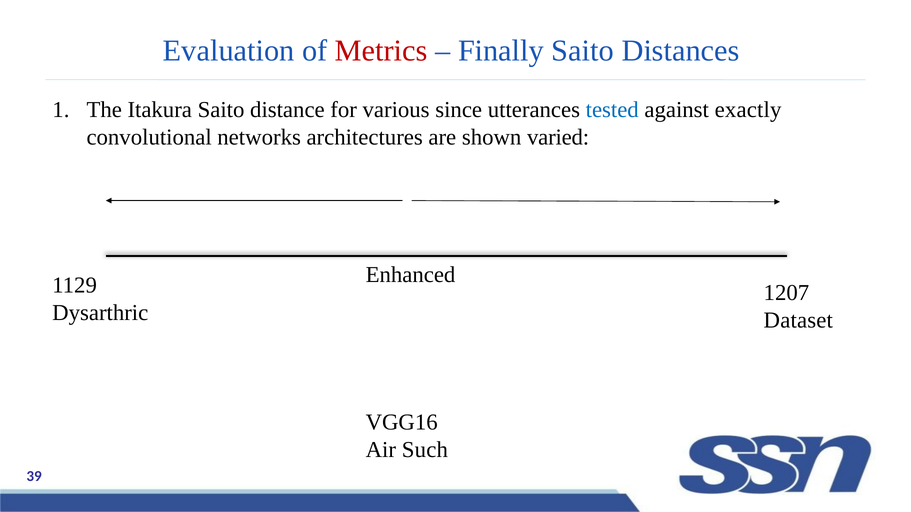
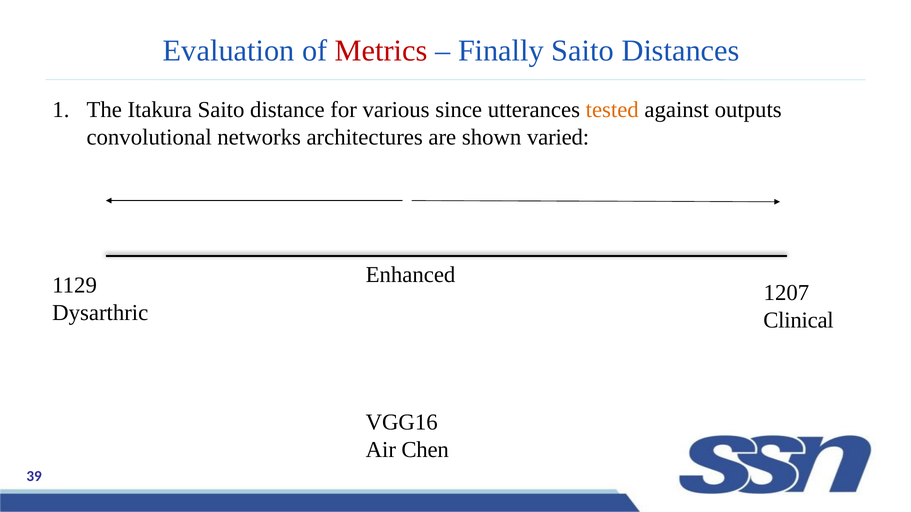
tested colour: blue -> orange
exactly: exactly -> outputs
Dataset: Dataset -> Clinical
Such: Such -> Chen
